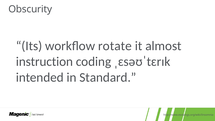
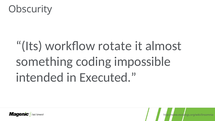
instruction: instruction -> something
ˌɛsəʊˈtɛrɪk: ˌɛsəʊˈtɛrɪk -> impossible
Standard: Standard -> Executed
